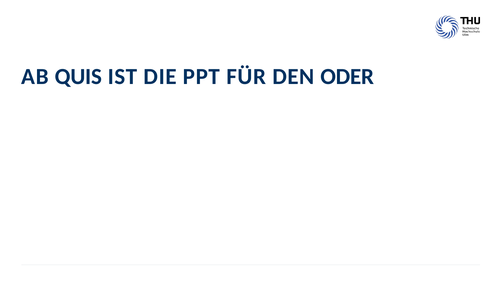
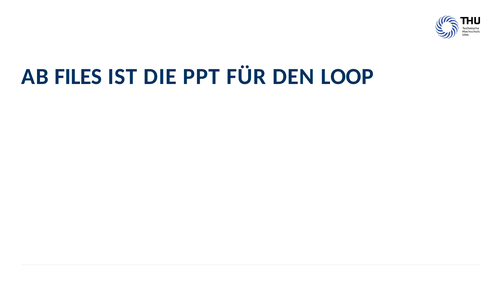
QUIS: QUIS -> FILES
ODER: ODER -> LOOP
